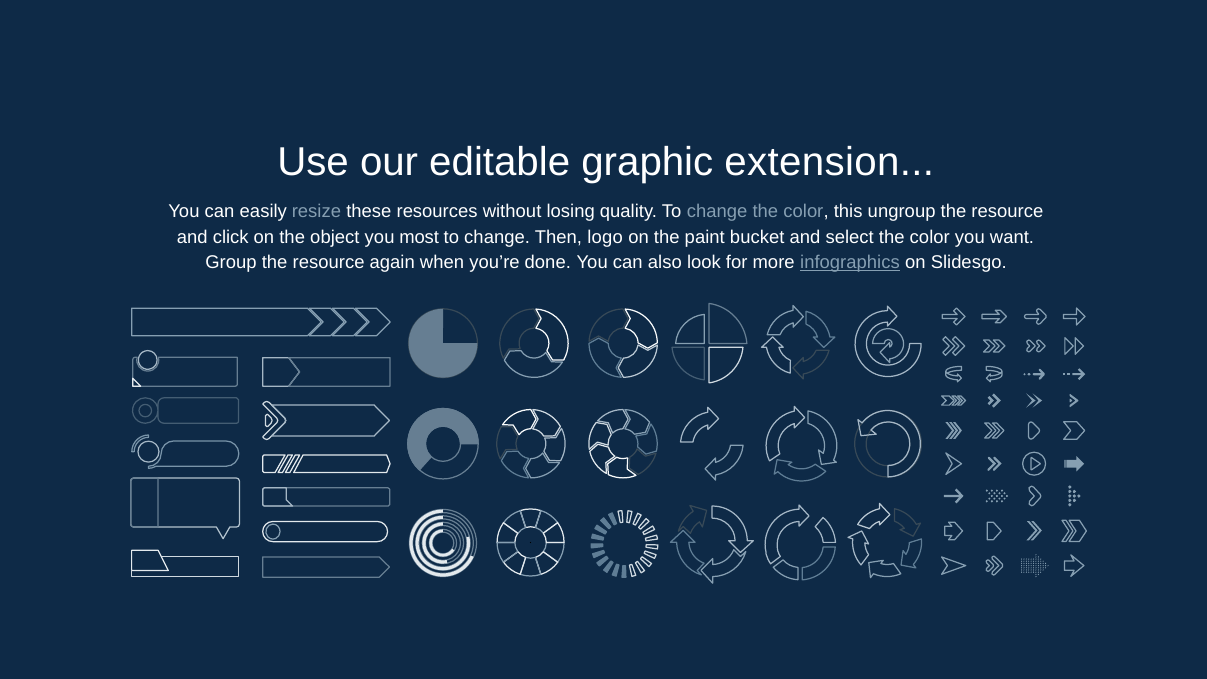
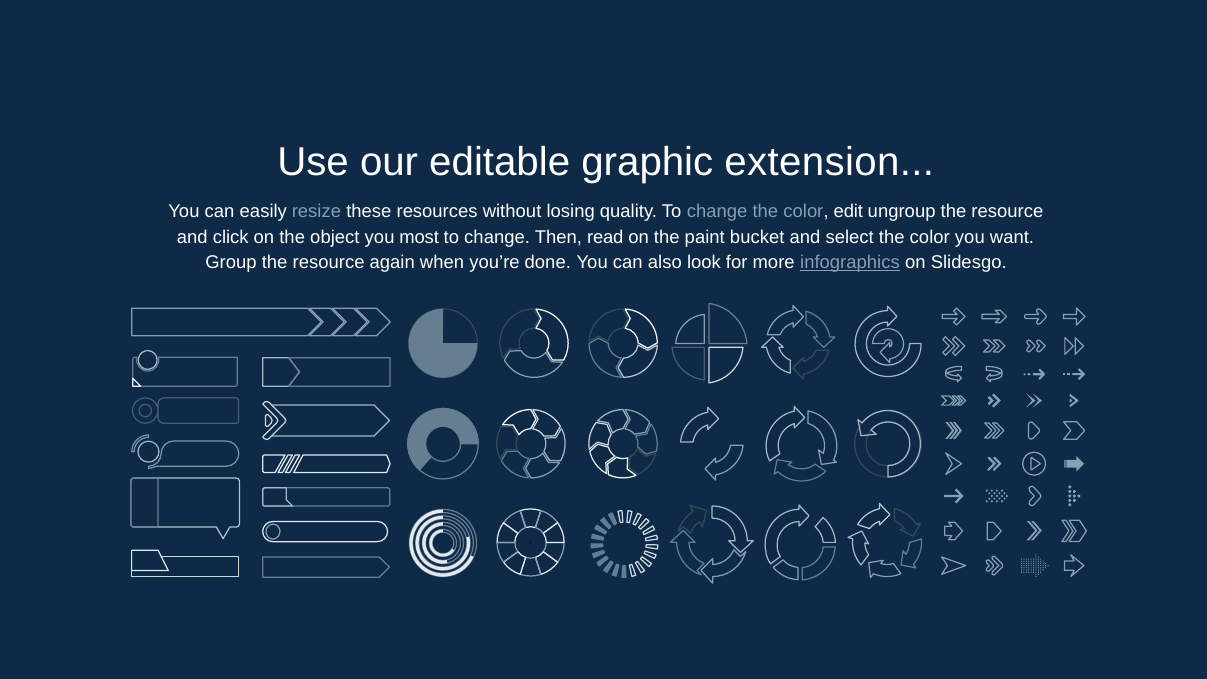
this: this -> edit
logo: logo -> read
